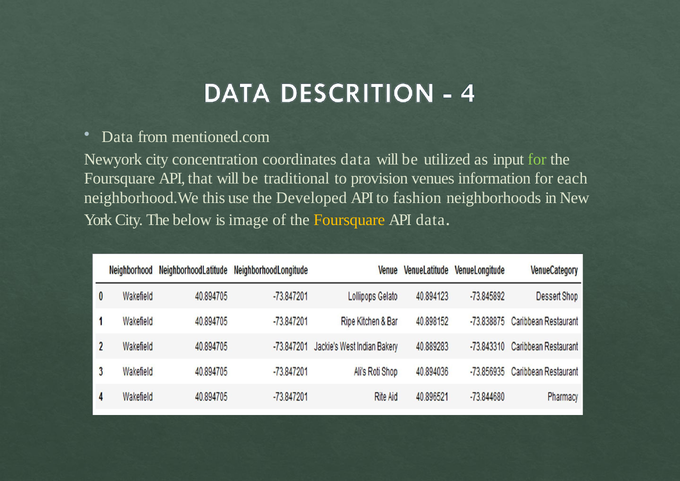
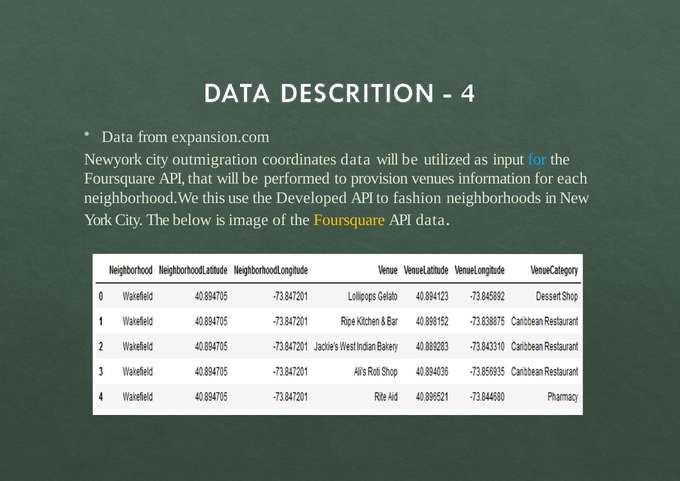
mentioned.com: mentioned.com -> expansion.com
concentration: concentration -> outmigration
for at (537, 159) colour: light green -> light blue
traditional: traditional -> performed
